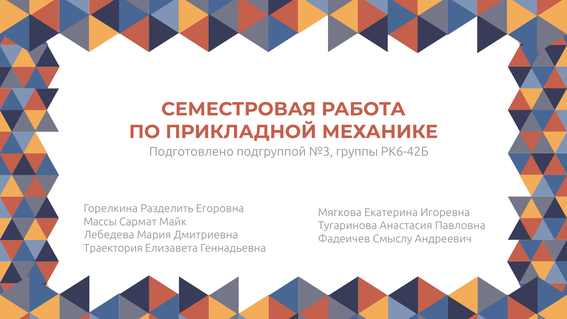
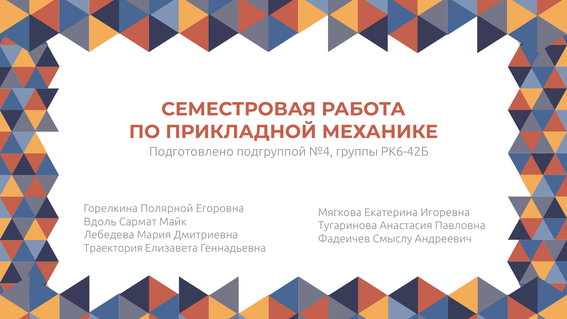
№3: №3 -> №4
Разделить: Разделить -> Полярной
Массы: Массы -> Вдоль
